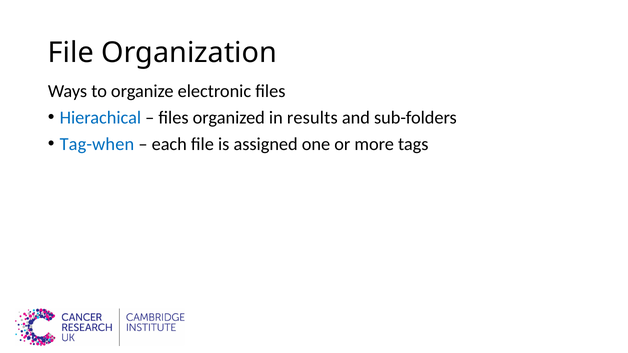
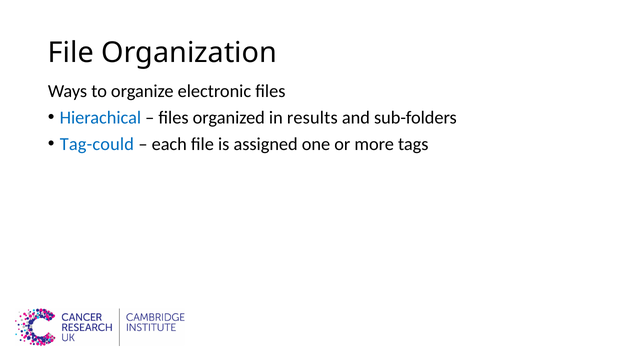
Tag-when: Tag-when -> Tag-could
